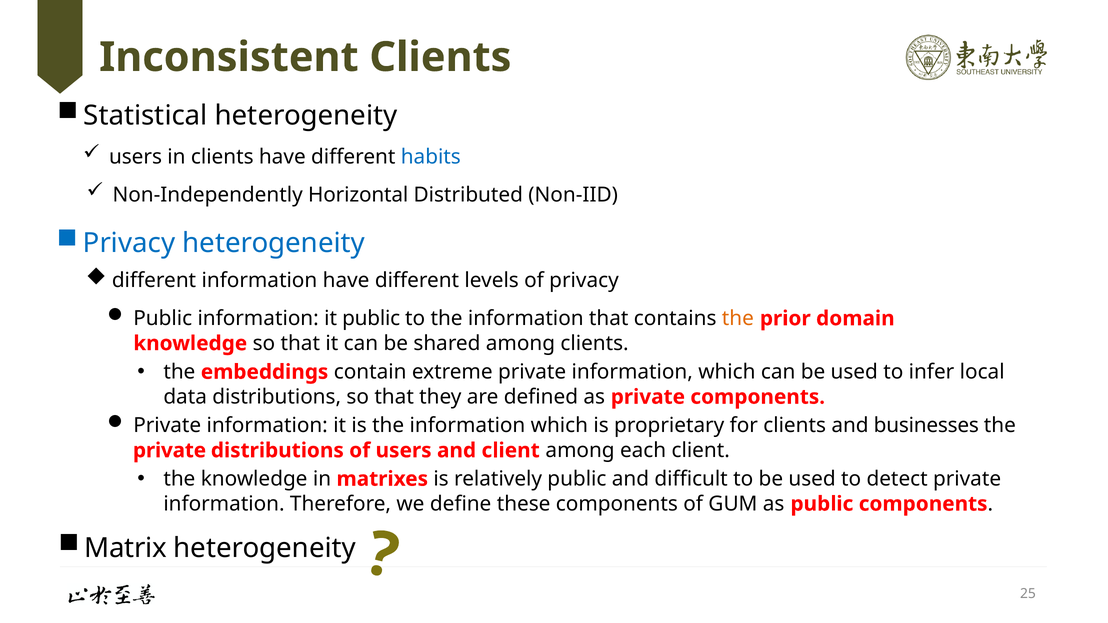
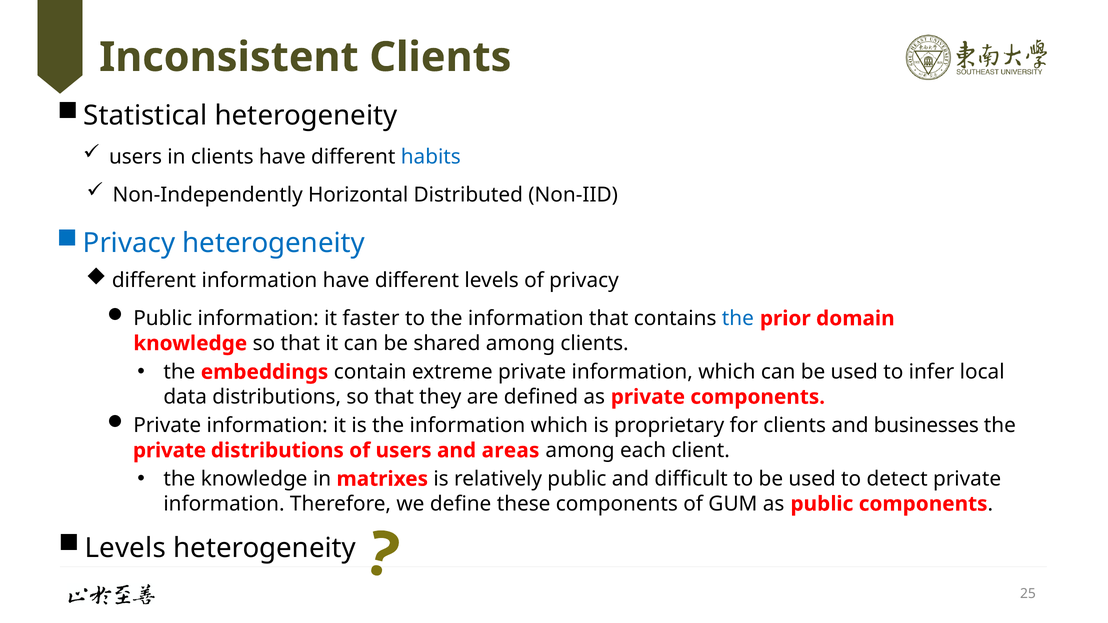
it public: public -> faster
the at (738, 319) colour: orange -> blue
and client: client -> areas
Matrix at (126, 548): Matrix -> Levels
